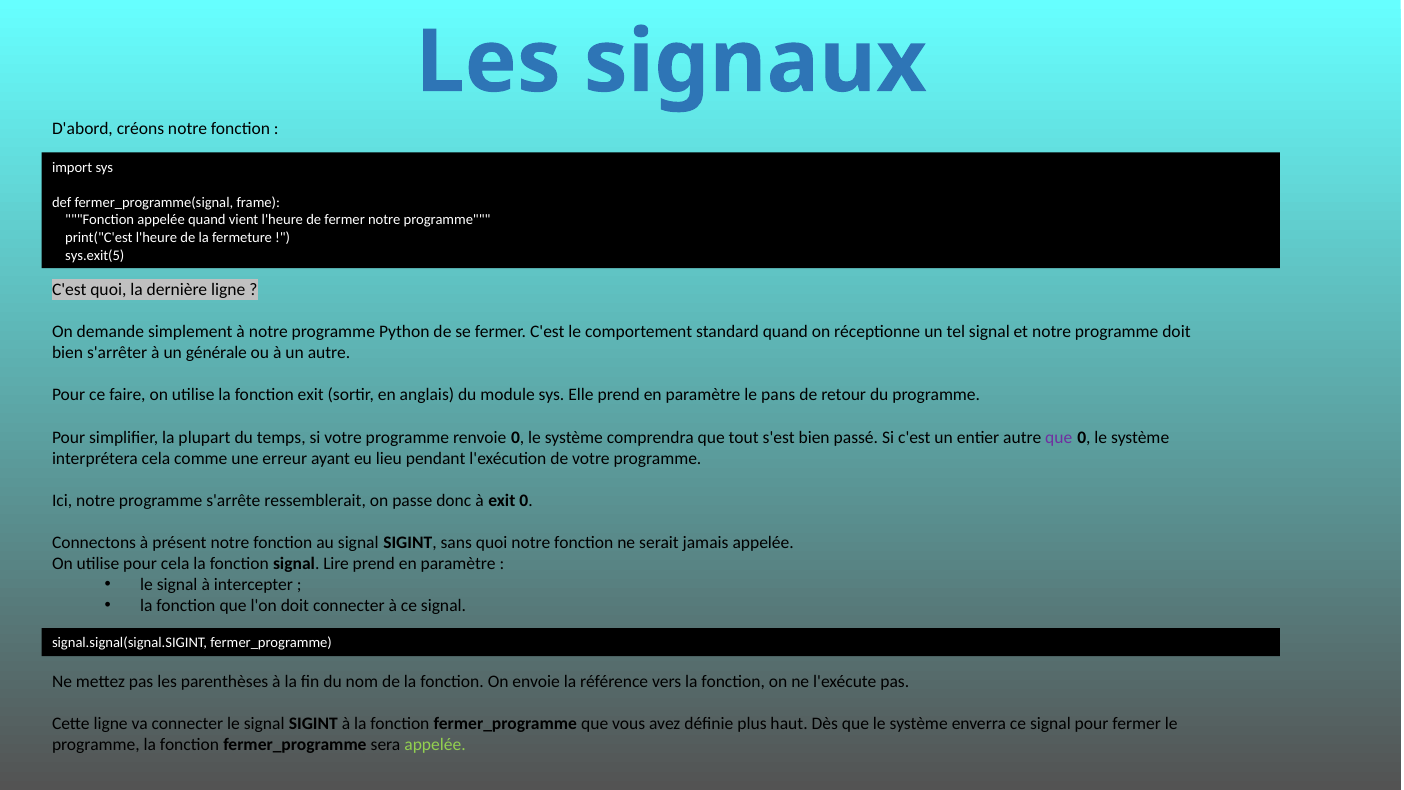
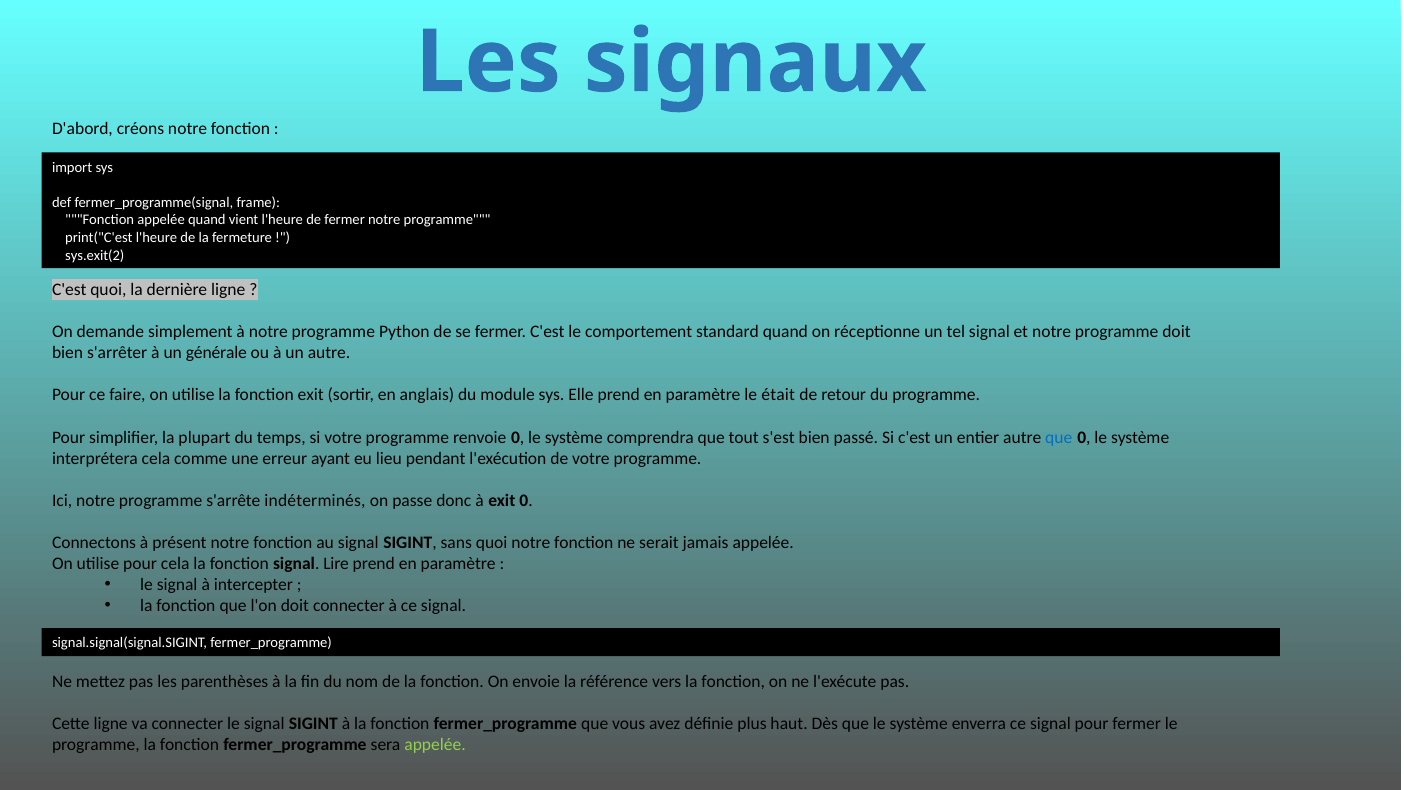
sys.exit(5: sys.exit(5 -> sys.exit(2
pans: pans -> était
que at (1059, 437) colour: purple -> blue
ressemblerait: ressemblerait -> indéterminés
